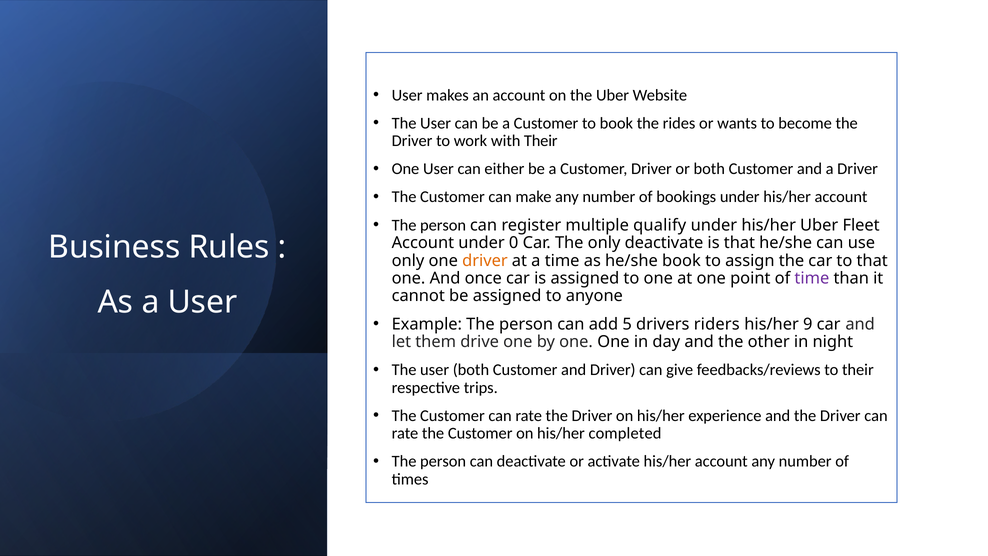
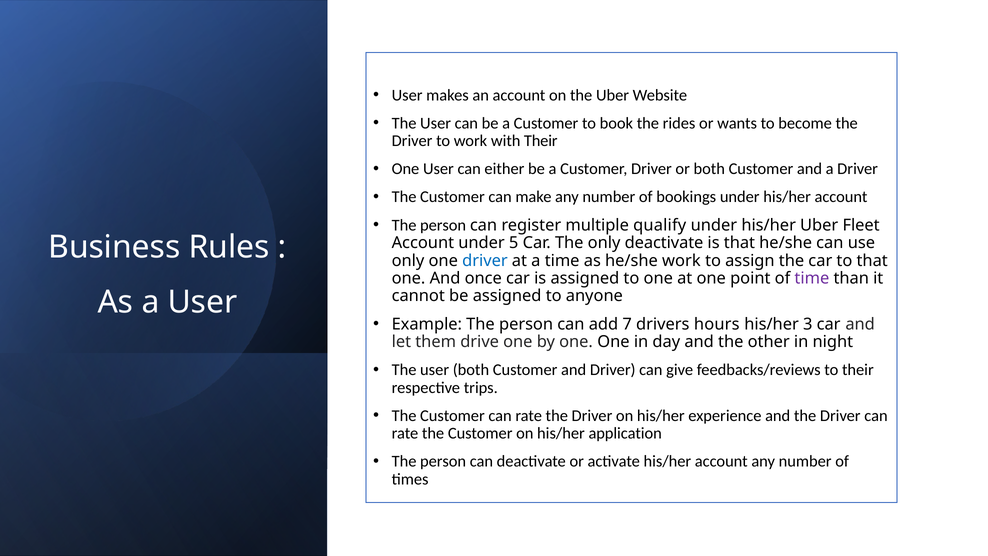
0: 0 -> 5
driver at (485, 260) colour: orange -> blue
he/she book: book -> work
5: 5 -> 7
riders: riders -> hours
9: 9 -> 3
completed: completed -> application
